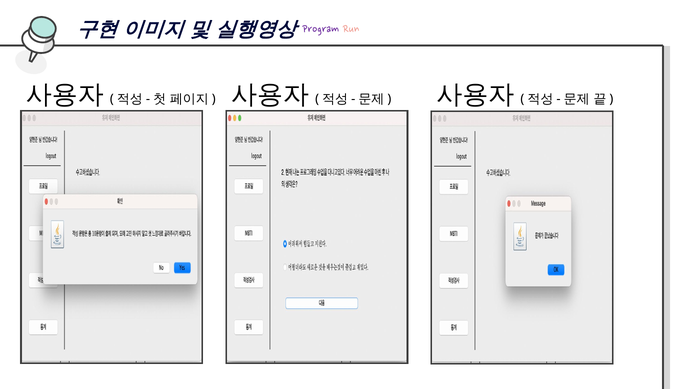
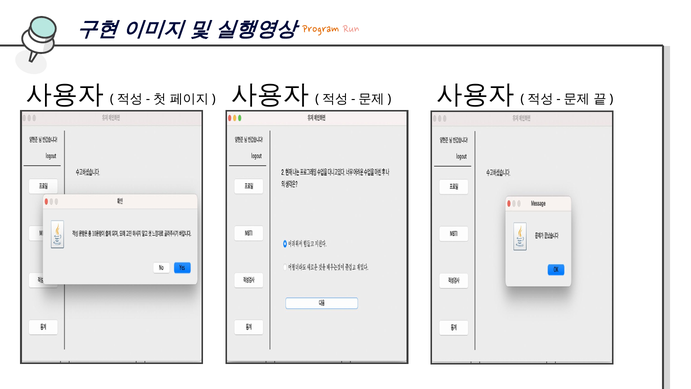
Program colour: purple -> orange
